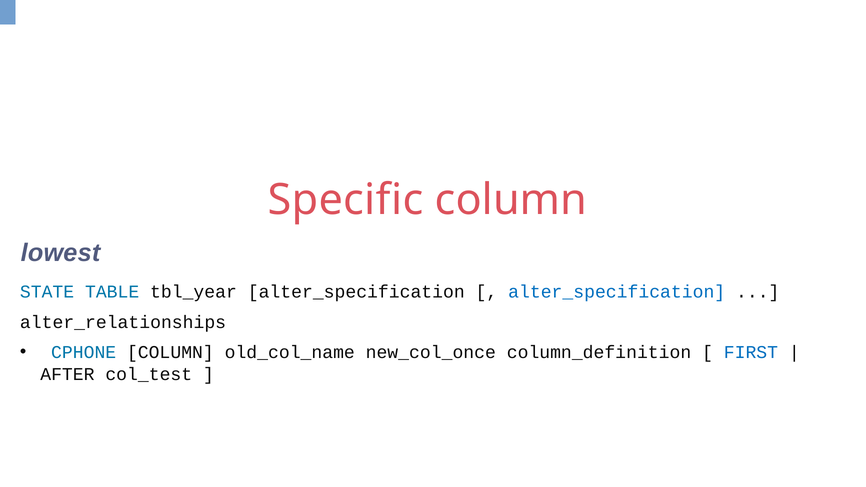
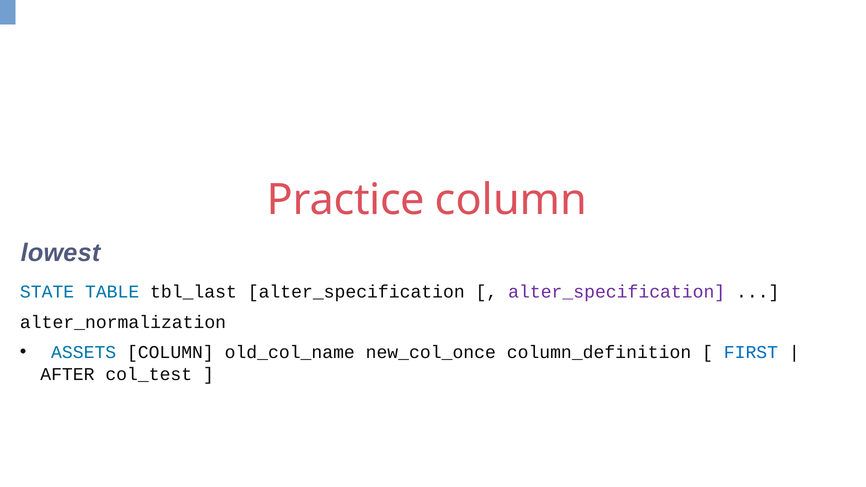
Specific: Specific -> Practice
tbl_year: tbl_year -> tbl_last
alter_specification at (617, 292) colour: blue -> purple
alter_relationships: alter_relationships -> alter_normalization
CPHONE: CPHONE -> ASSETS
